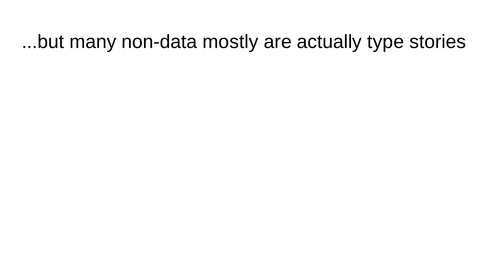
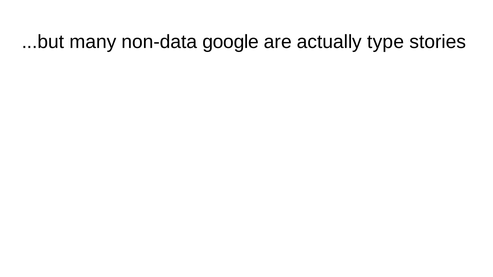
mostly: mostly -> google
